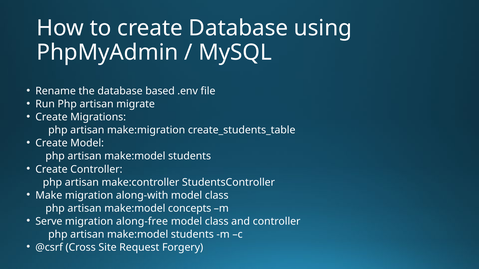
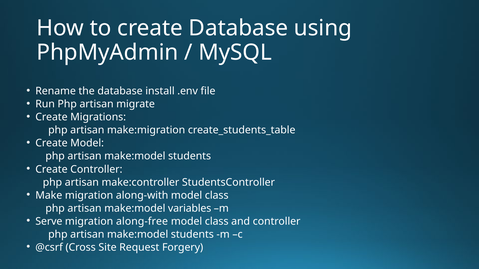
based: based -> install
concepts: concepts -> variables
